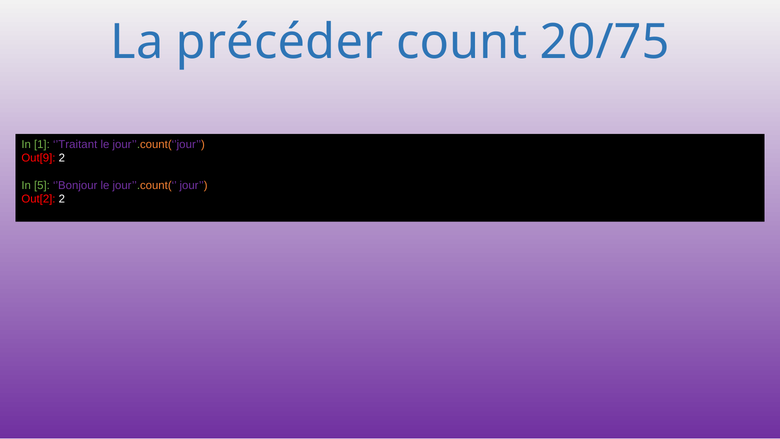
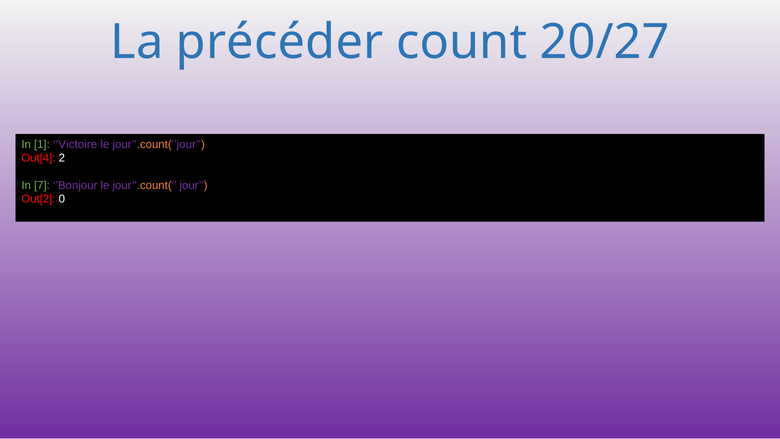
20/75: 20/75 -> 20/27
’Traitant: ’Traitant -> ’Victoire
Out[9: Out[9 -> Out[4
5: 5 -> 7
Out[2 2: 2 -> 0
